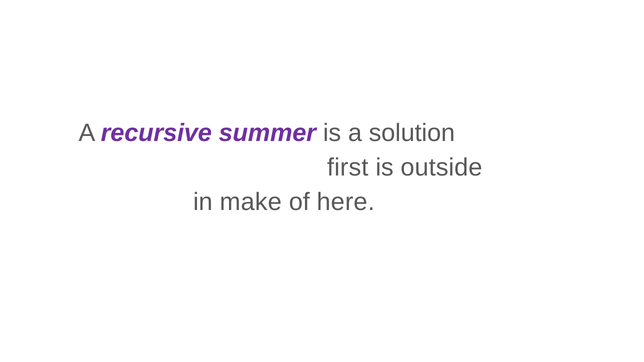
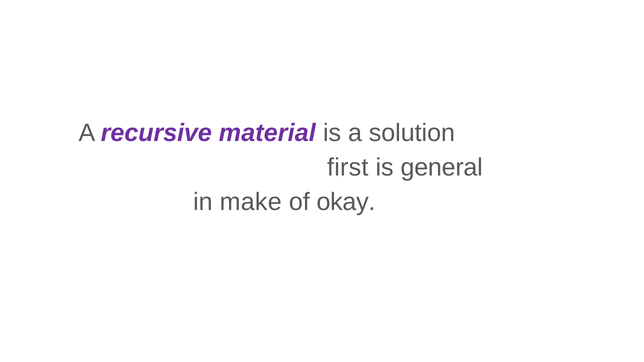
summer: summer -> material
outside: outside -> general
here: here -> okay
